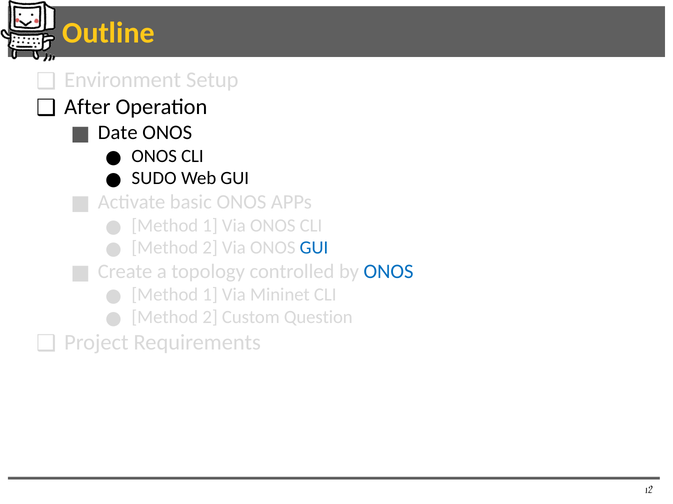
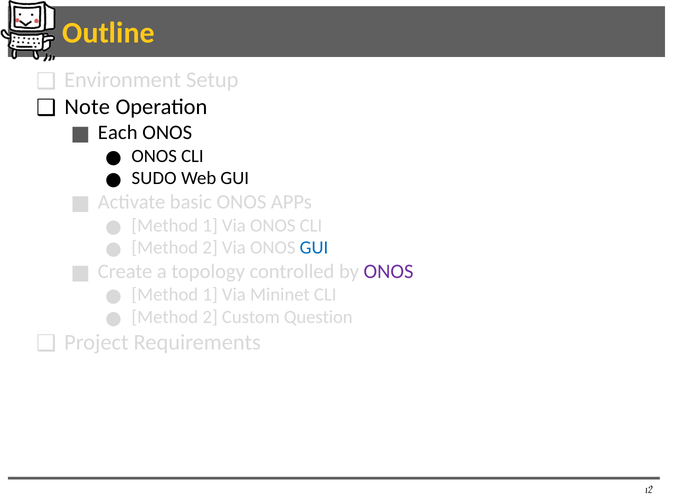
After: After -> Note
Date: Date -> Each
ONOS at (389, 272) colour: blue -> purple
